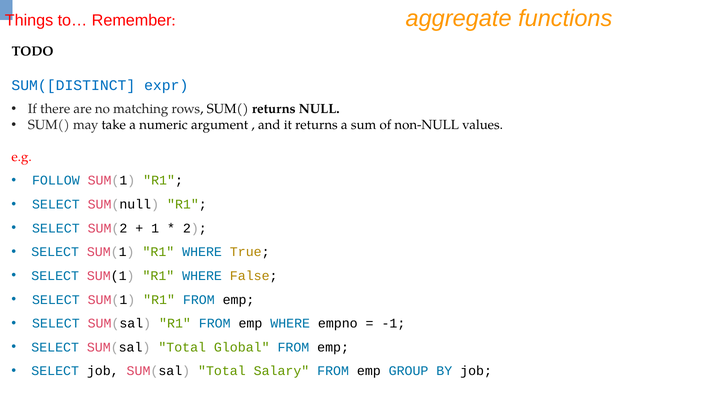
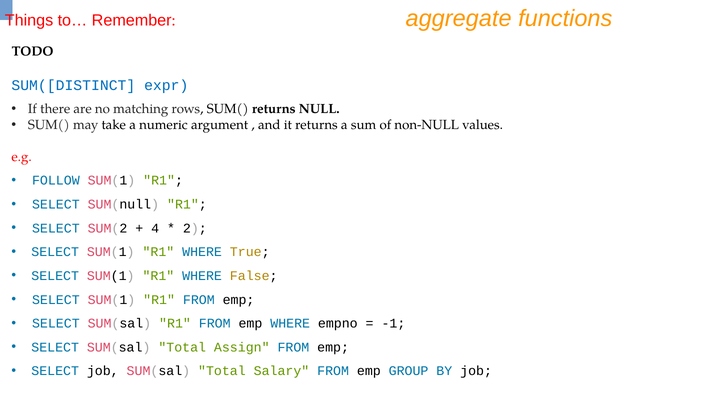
1: 1 -> 4
Global: Global -> Assign
